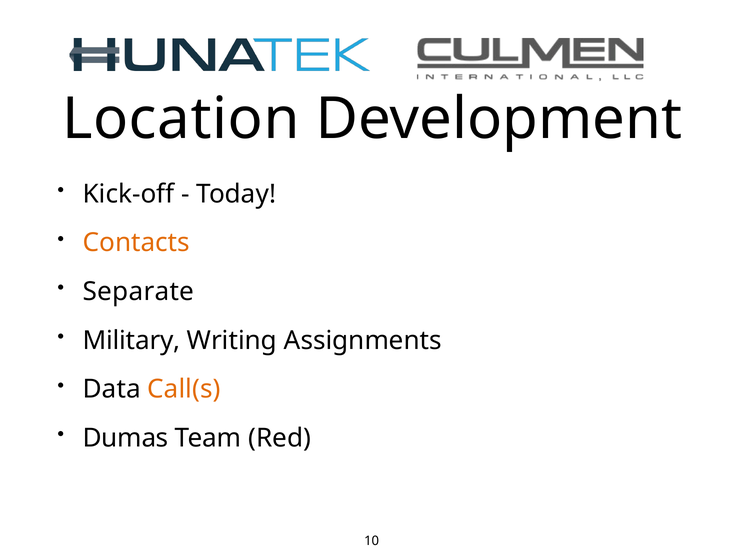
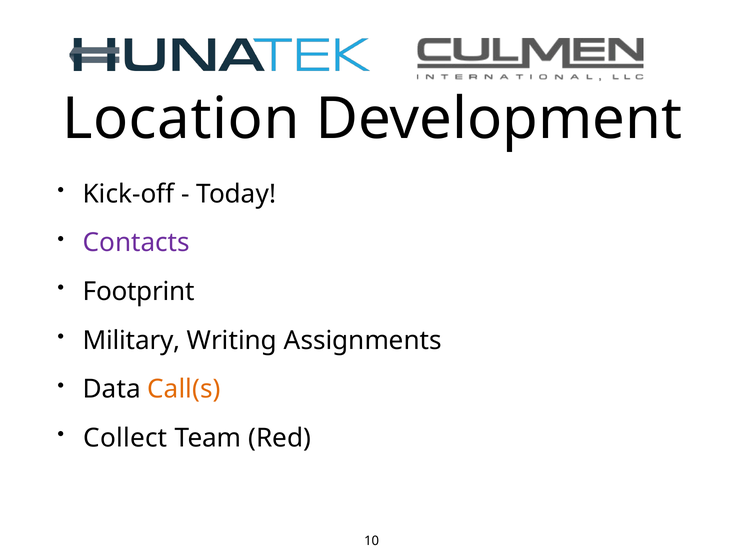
Contacts colour: orange -> purple
Separate: Separate -> Footprint
Dumas: Dumas -> Collect
